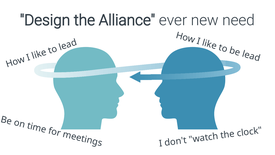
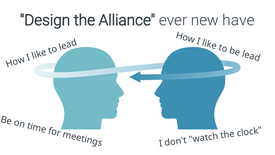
need: need -> have
